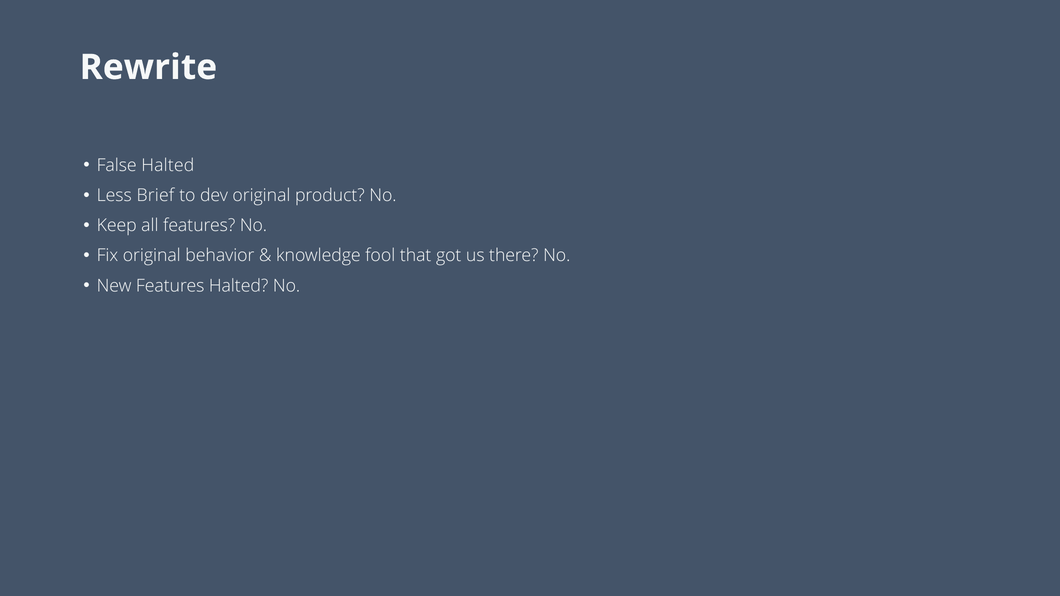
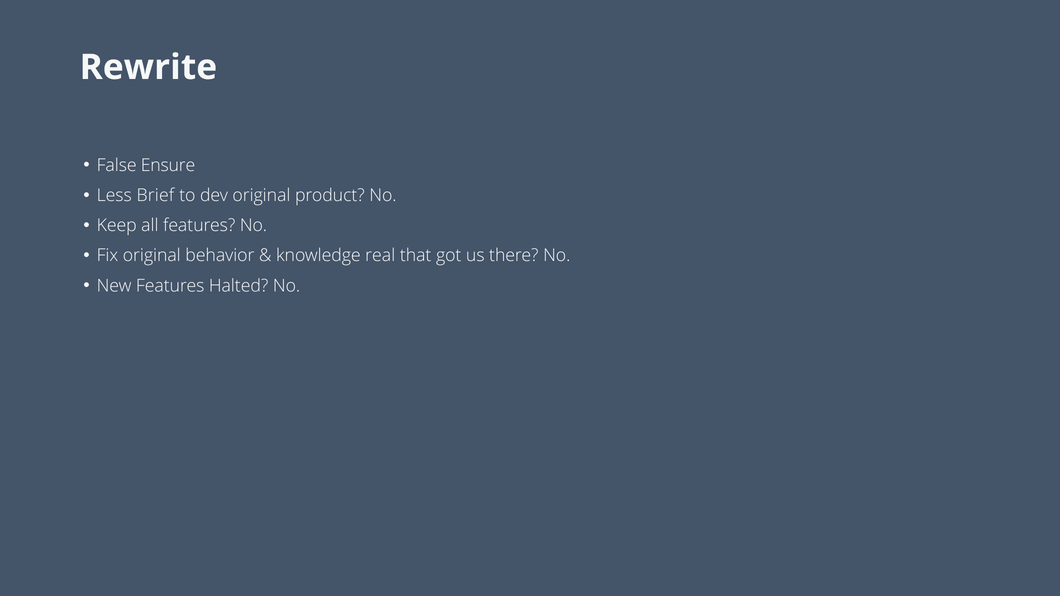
False Halted: Halted -> Ensure
fool: fool -> real
